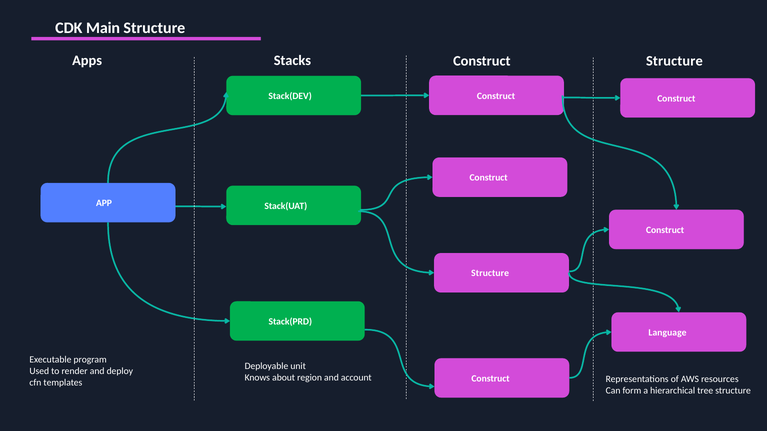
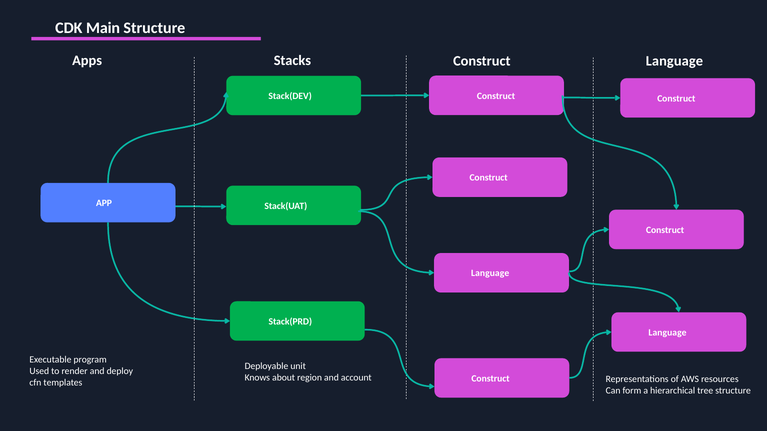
Stacks Construct Structure: Structure -> Language
Structure at (490, 274): Structure -> Language
